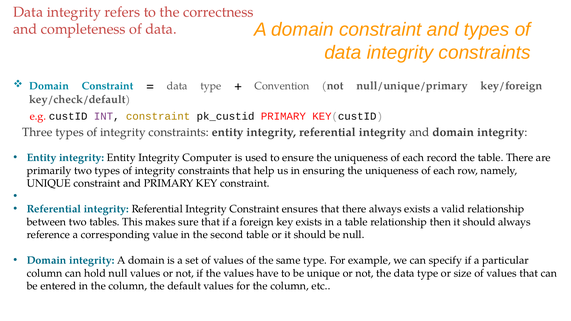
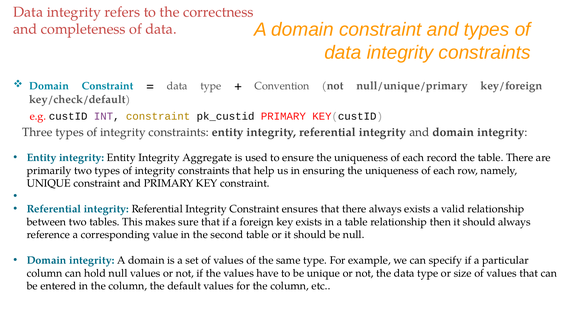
Computer: Computer -> Aggregate
